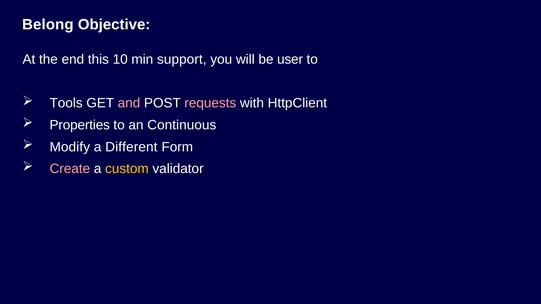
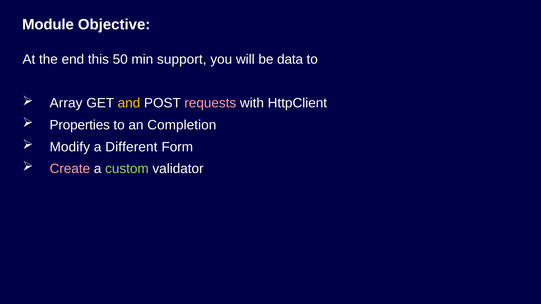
Belong: Belong -> Module
10: 10 -> 50
user: user -> data
Tools: Tools -> Array
and colour: pink -> yellow
Continuous: Continuous -> Completion
custom colour: yellow -> light green
